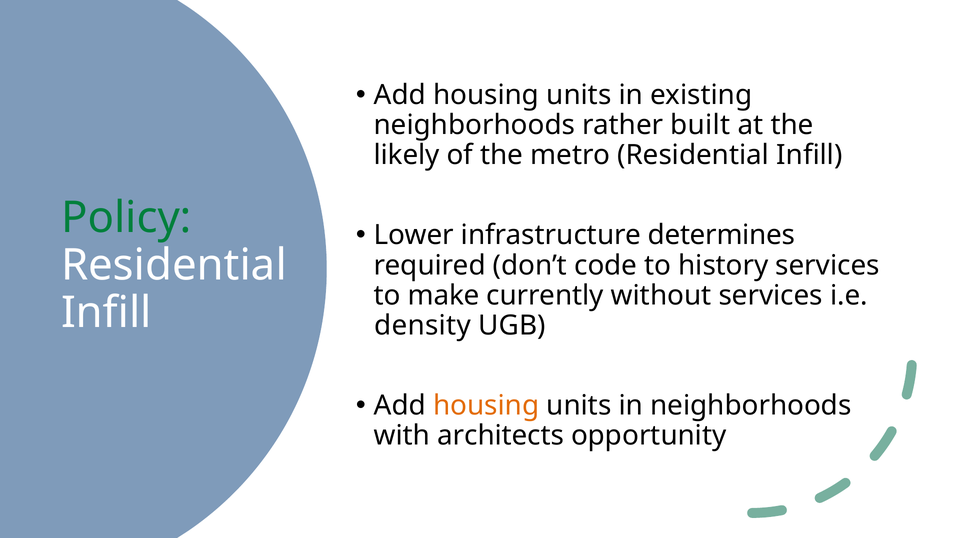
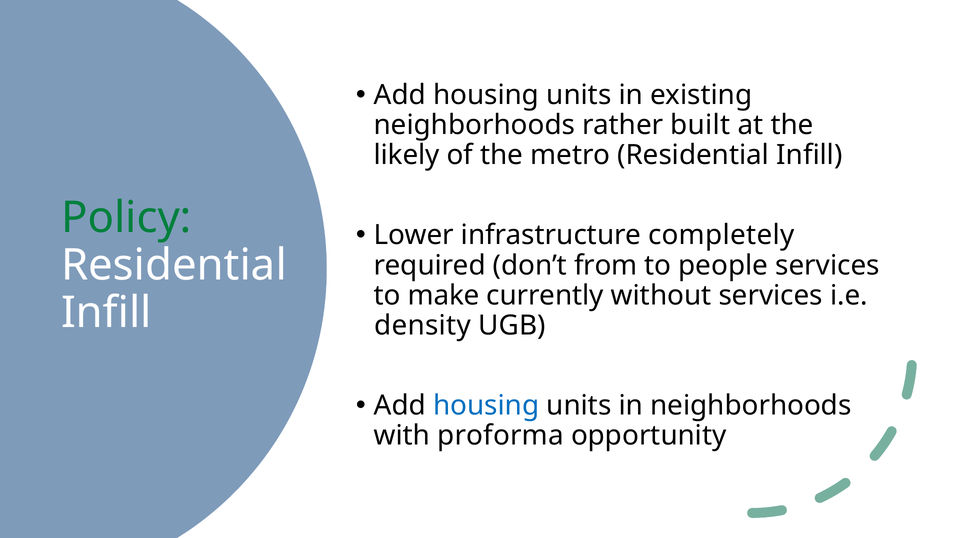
determines: determines -> completely
code: code -> from
history: history -> people
housing at (486, 405) colour: orange -> blue
architects: architects -> proforma
